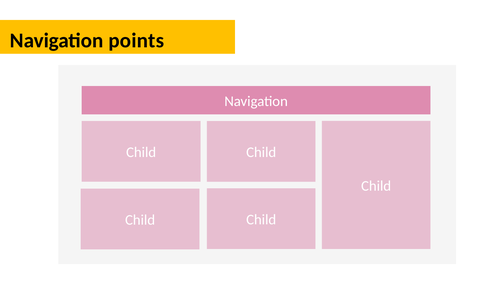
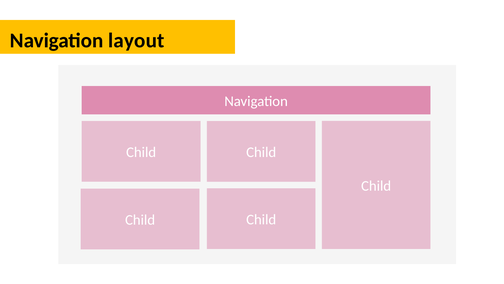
points: points -> layout
